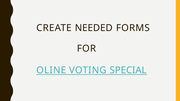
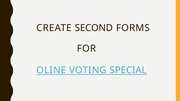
NEEDED: NEEDED -> SECOND
